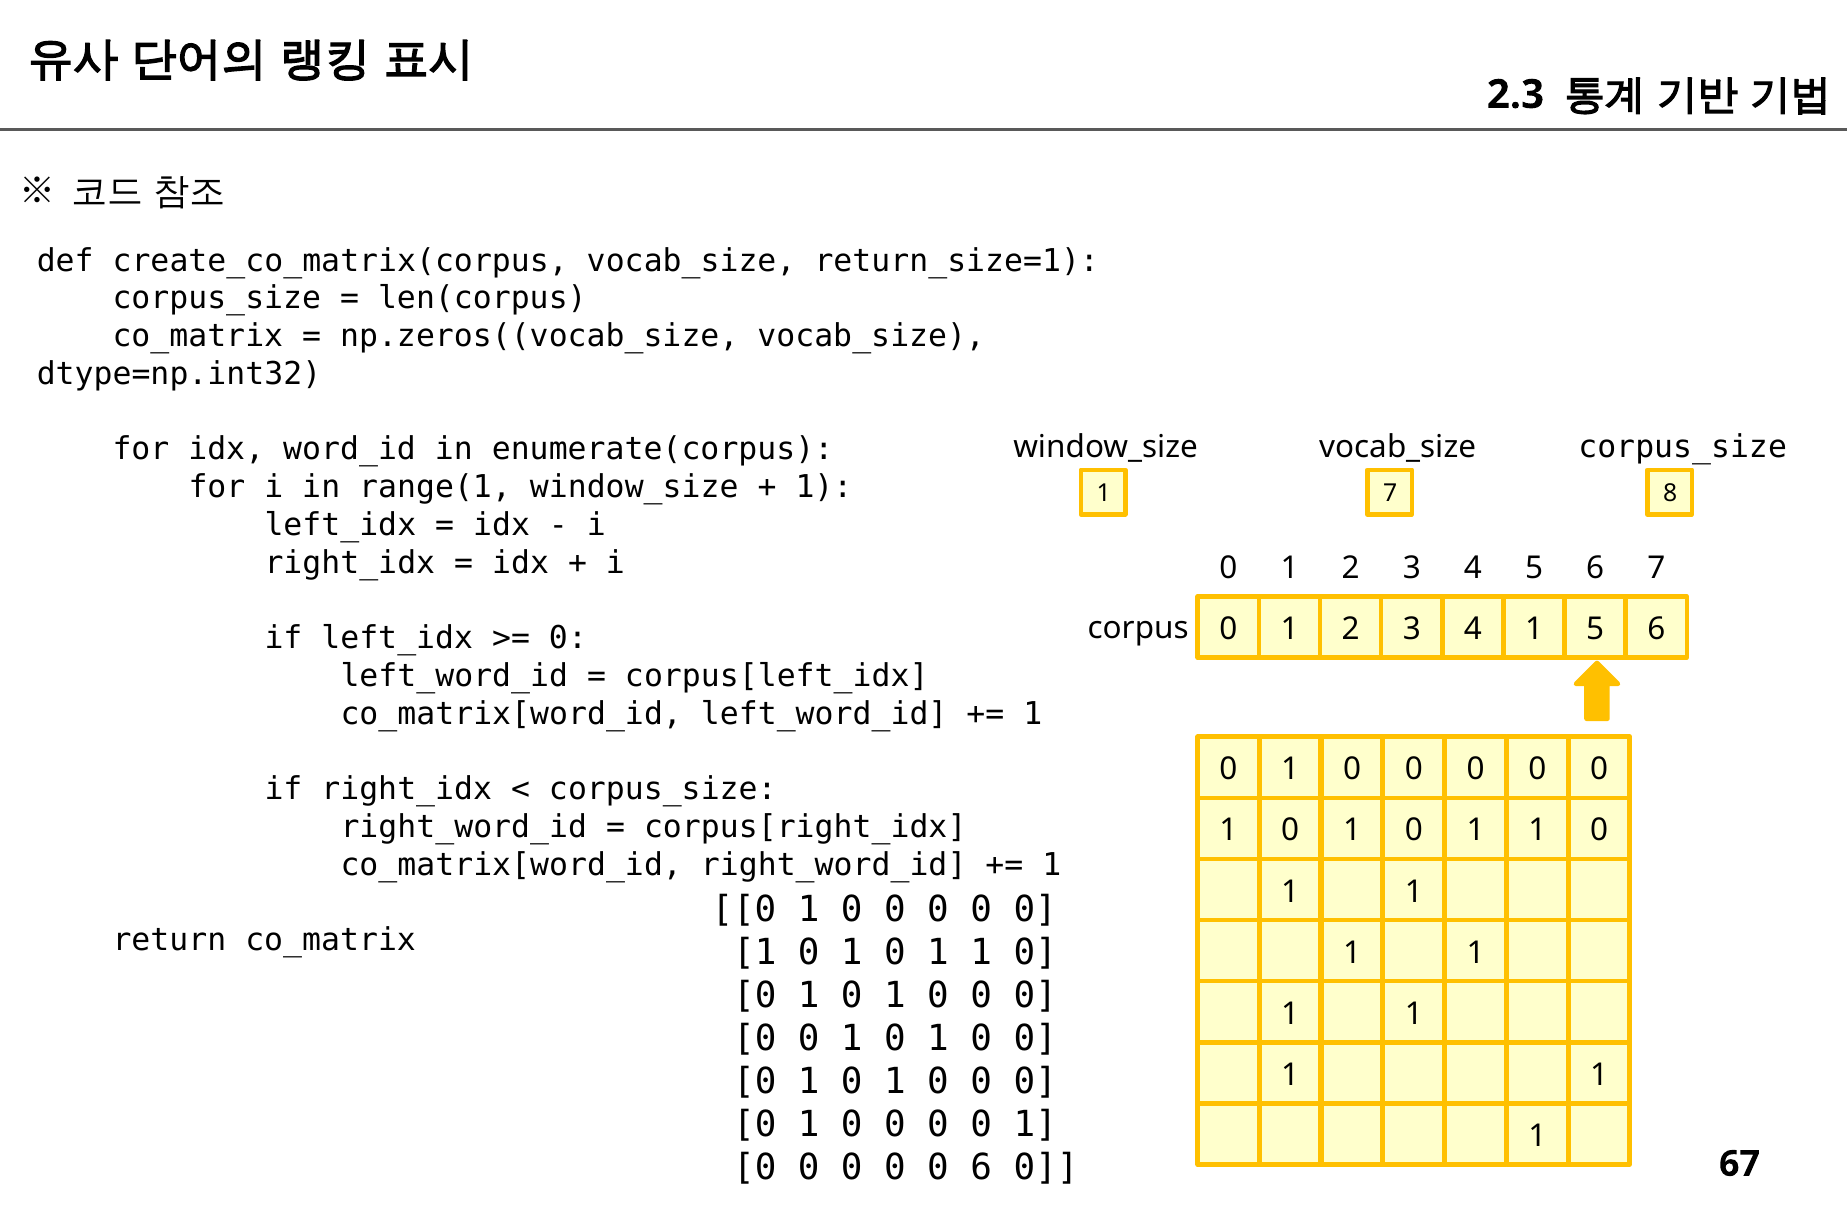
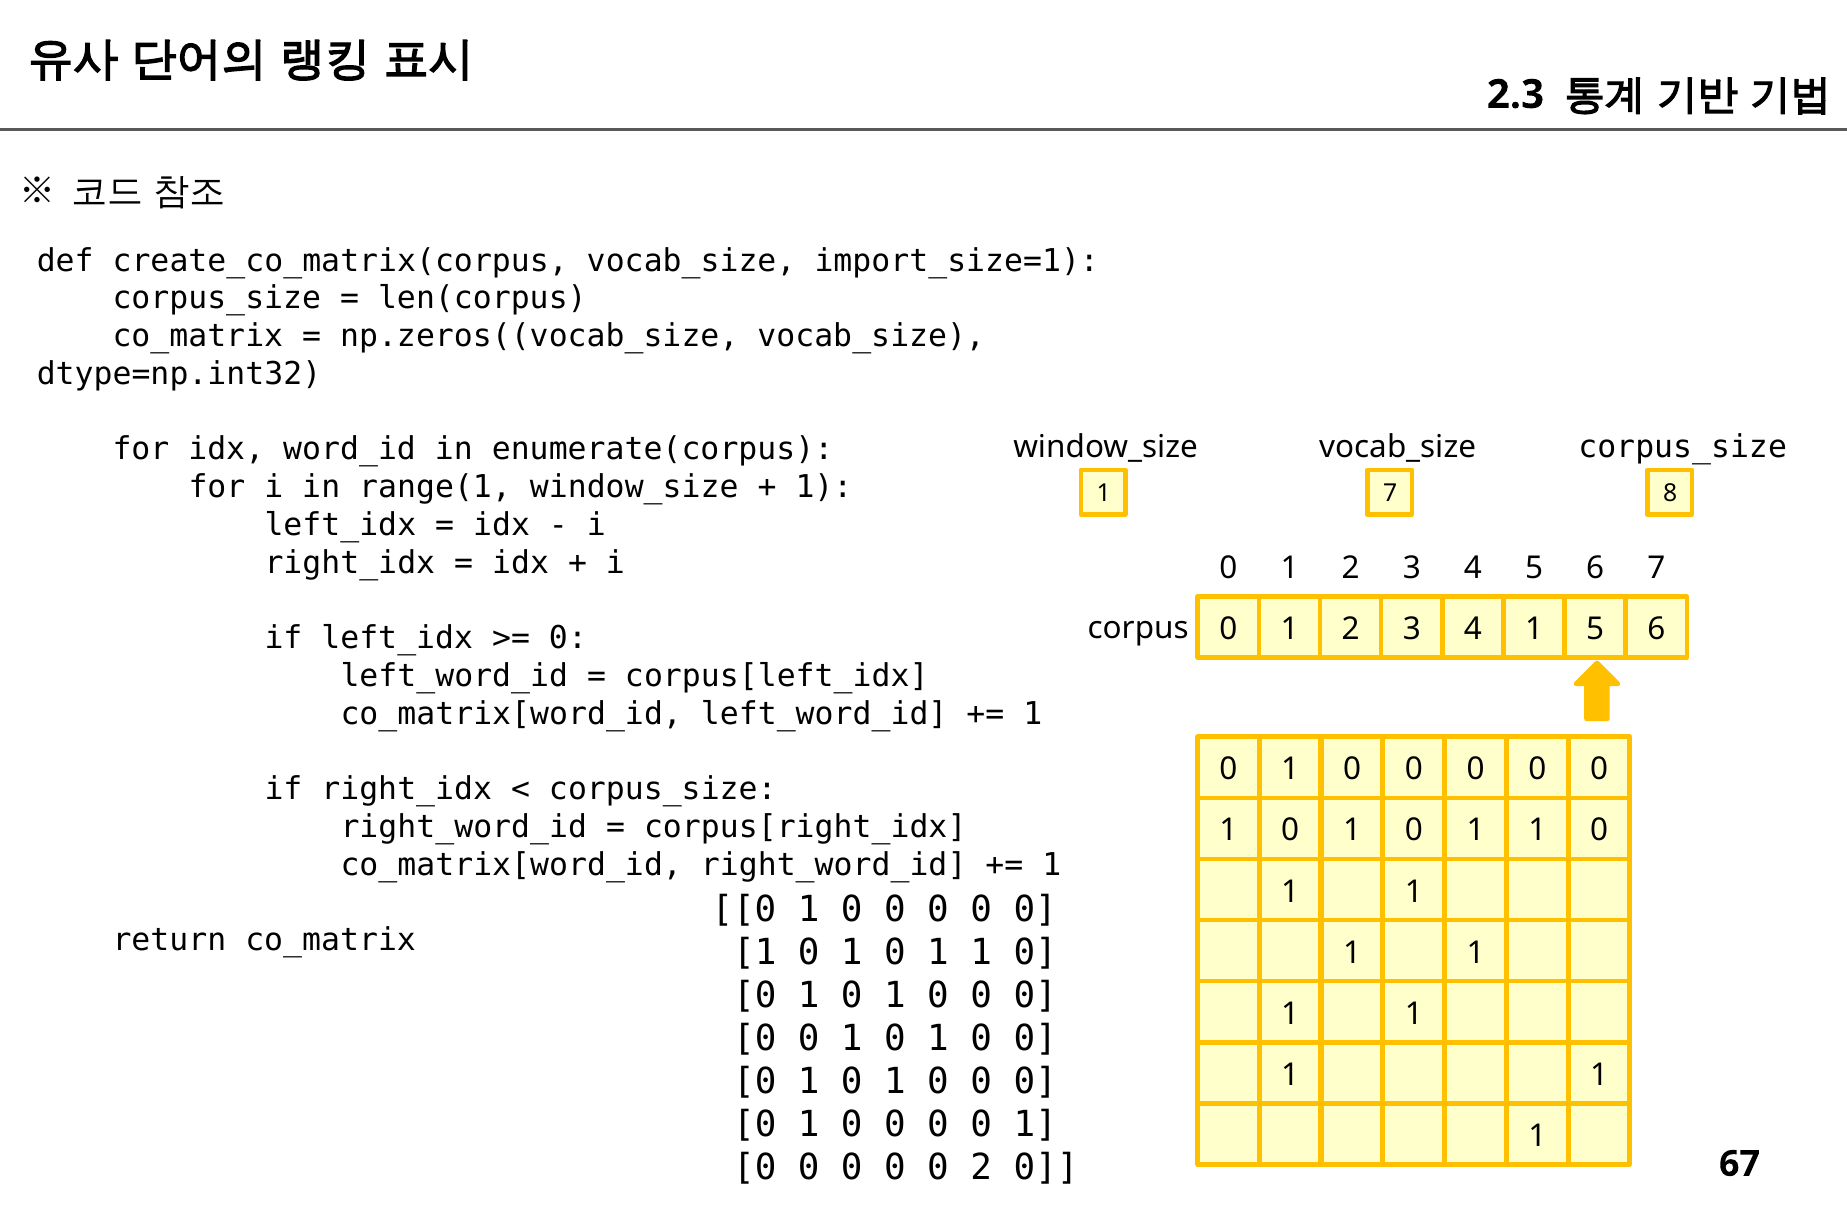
return_size=1: return_size=1 -> import_size=1
0 6: 6 -> 2
